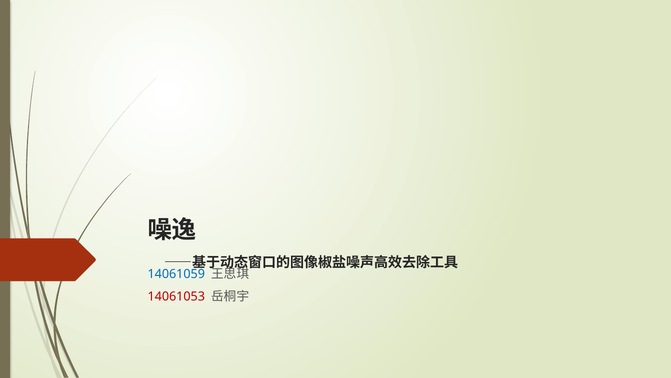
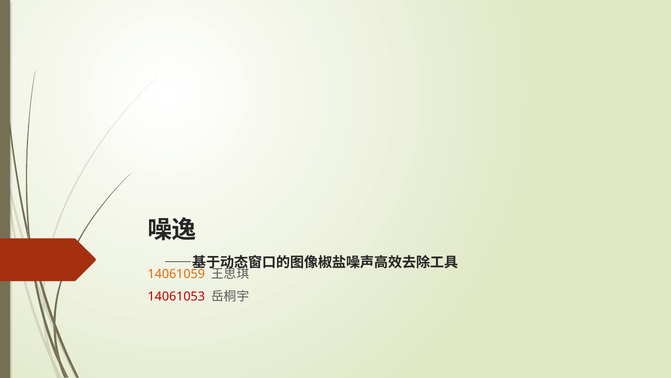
14061059 colour: blue -> orange
